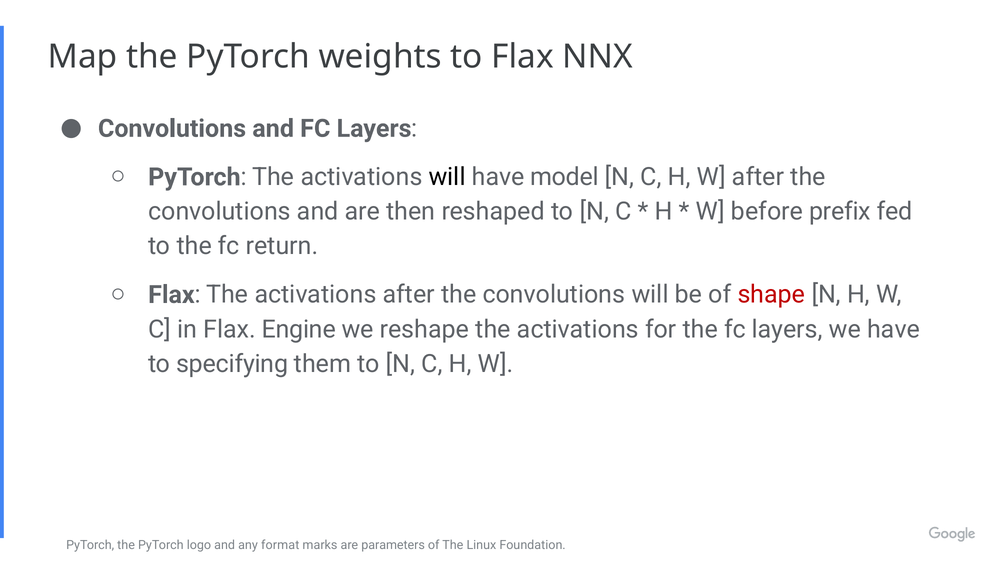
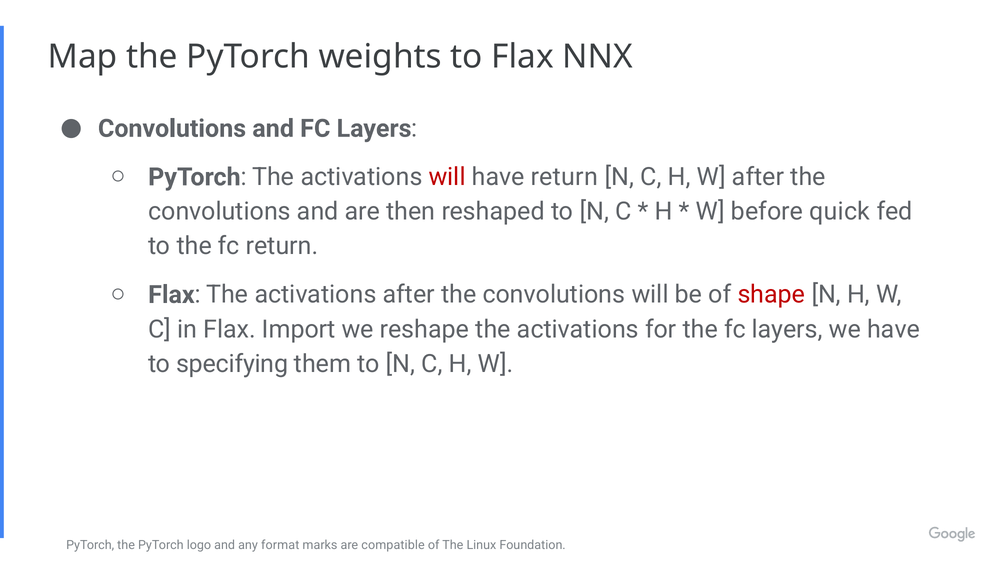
will at (447, 177) colour: black -> red
have model: model -> return
prefix: prefix -> quick
Engine: Engine -> Import
parameters: parameters -> compatible
